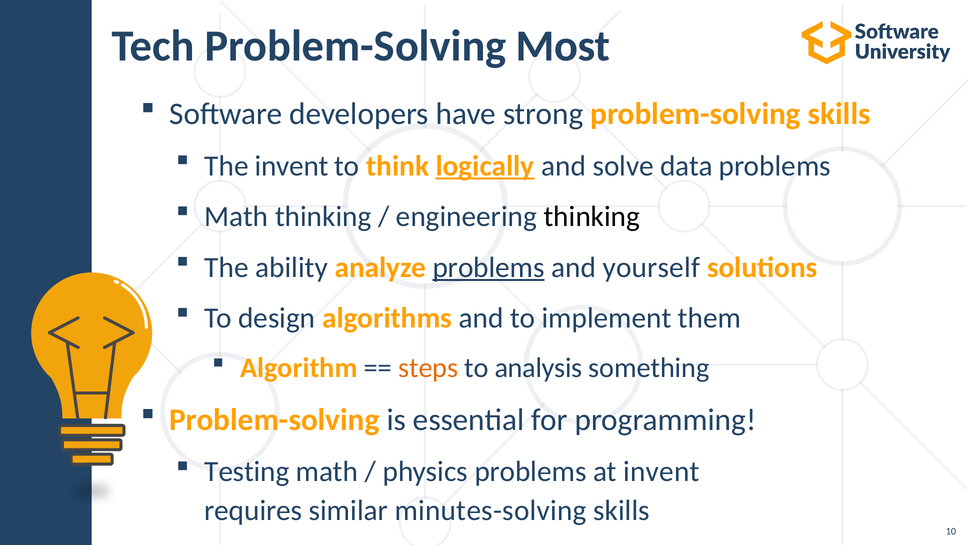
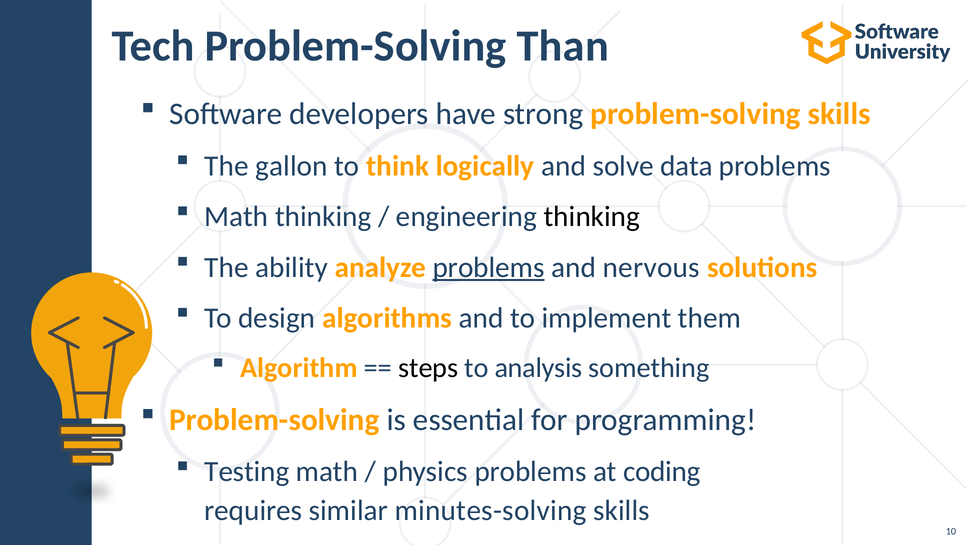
Most: Most -> Than
The invent: invent -> gallon
logically underline: present -> none
yourself: yourself -> nervous
steps colour: orange -> black
at invent: invent -> coding
